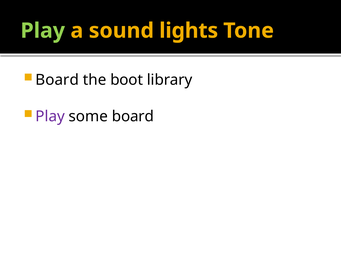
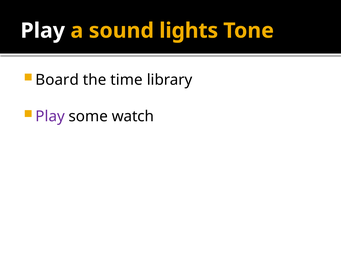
Play at (43, 31) colour: light green -> white
boot: boot -> time
some board: board -> watch
